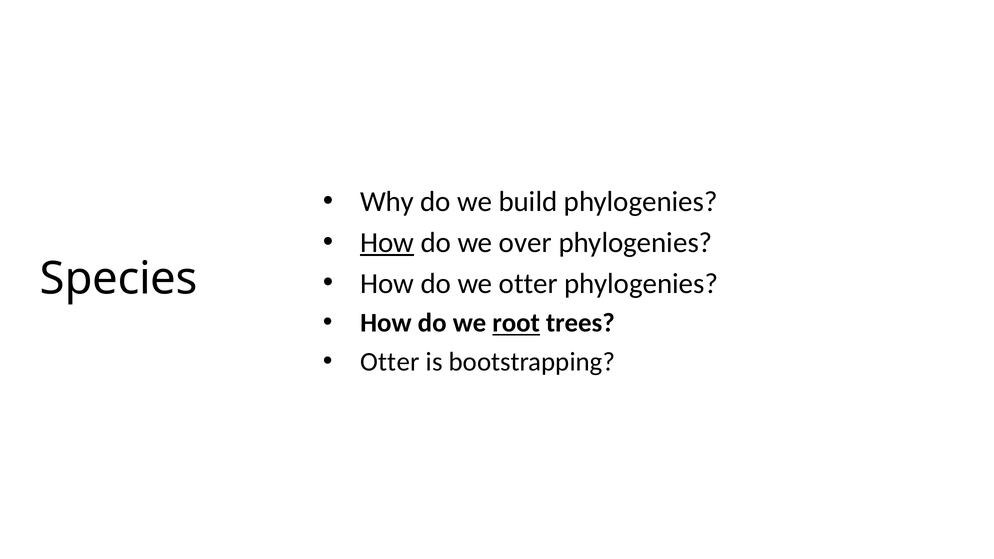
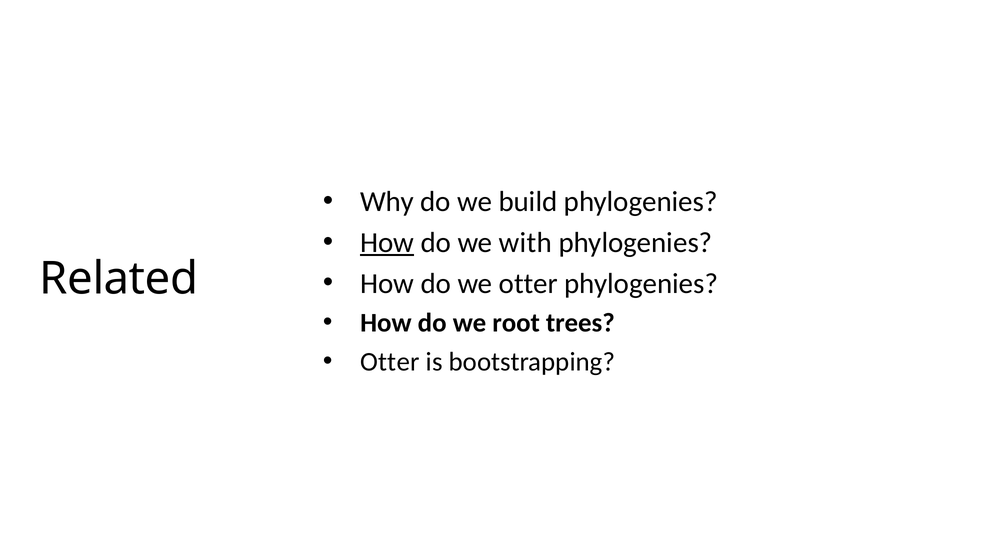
over: over -> with
Species: Species -> Related
root underline: present -> none
